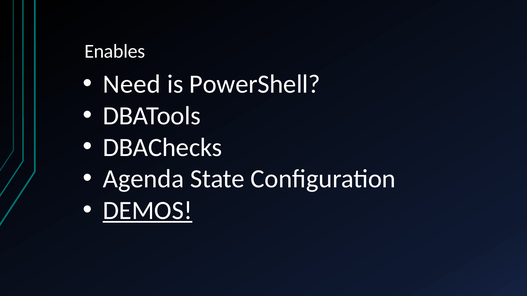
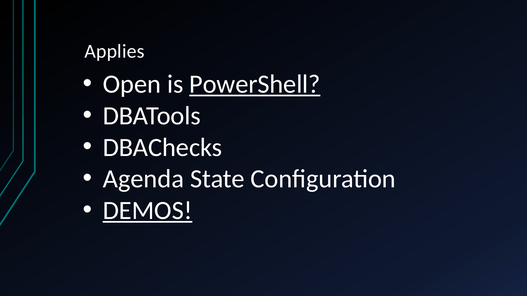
Enables: Enables -> Applies
Need: Need -> Open
PowerShell underline: none -> present
